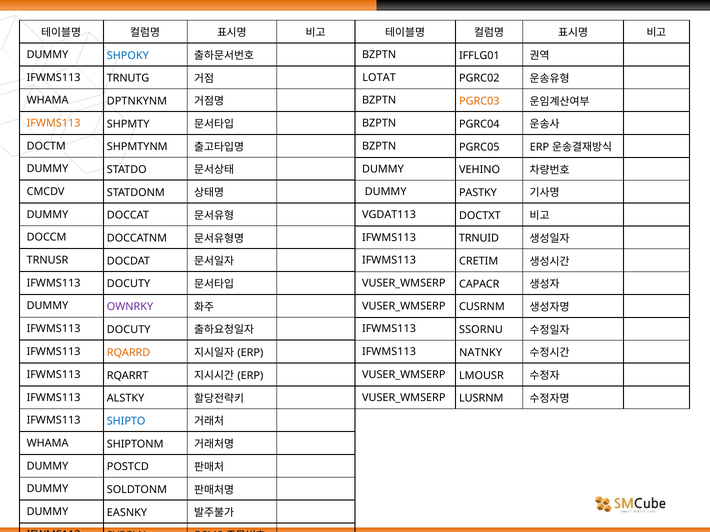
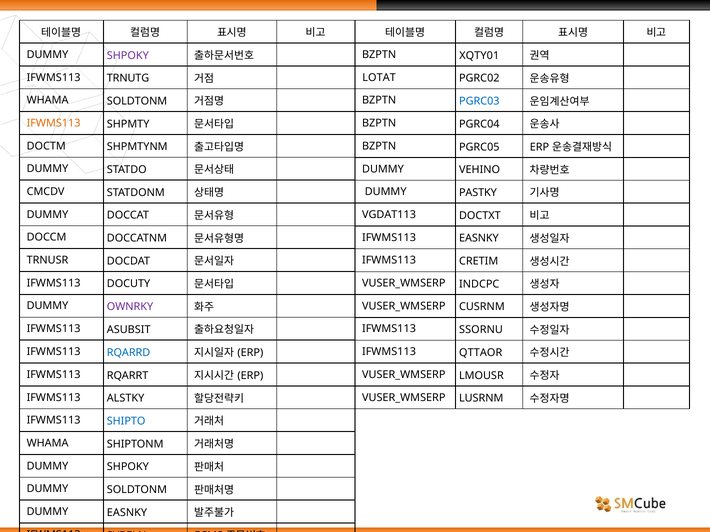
SHPOKY at (128, 56) colour: blue -> purple
IFFLG01: IFFLG01 -> XQTY01
WHAMA DPTNKYNM: DPTNKYNM -> SOLDTONM
PGRC03 colour: orange -> blue
IFWMS113 TRNUID: TRNUID -> EASNKY
CAPACR: CAPACR -> INDCPC
DOCUTY at (129, 330): DOCUTY -> ASUBSIT
RQARRD colour: orange -> blue
NATNKY: NATNKY -> QTTAOR
POSTCD at (128, 467): POSTCD -> SHPOKY
